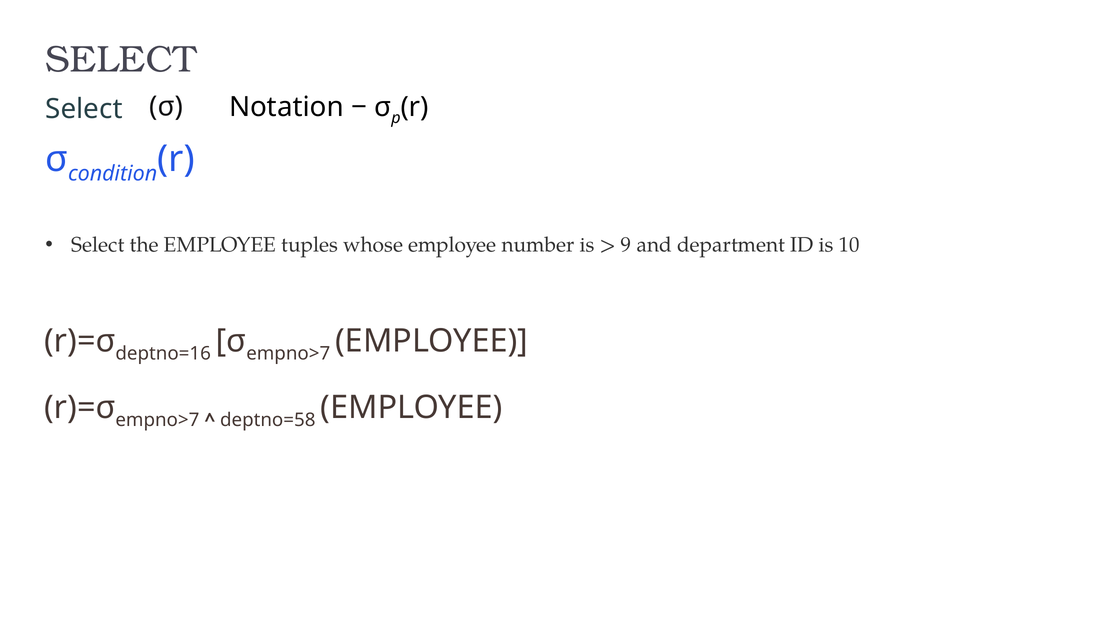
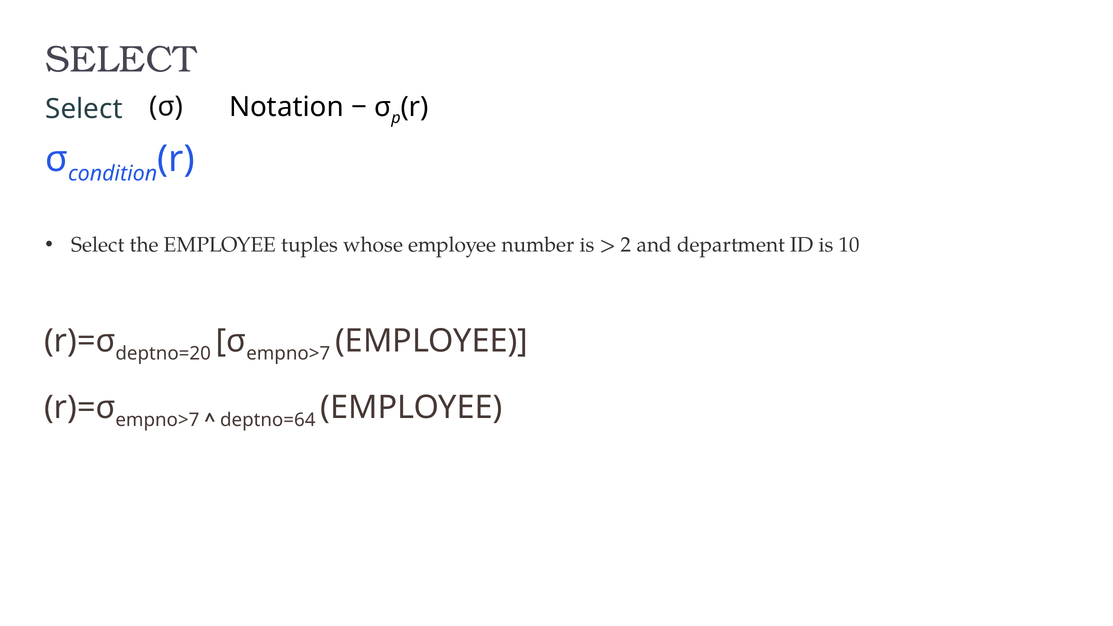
9: 9 -> 2
deptno=16: deptno=16 -> deptno=20
deptno=58: deptno=58 -> deptno=64
